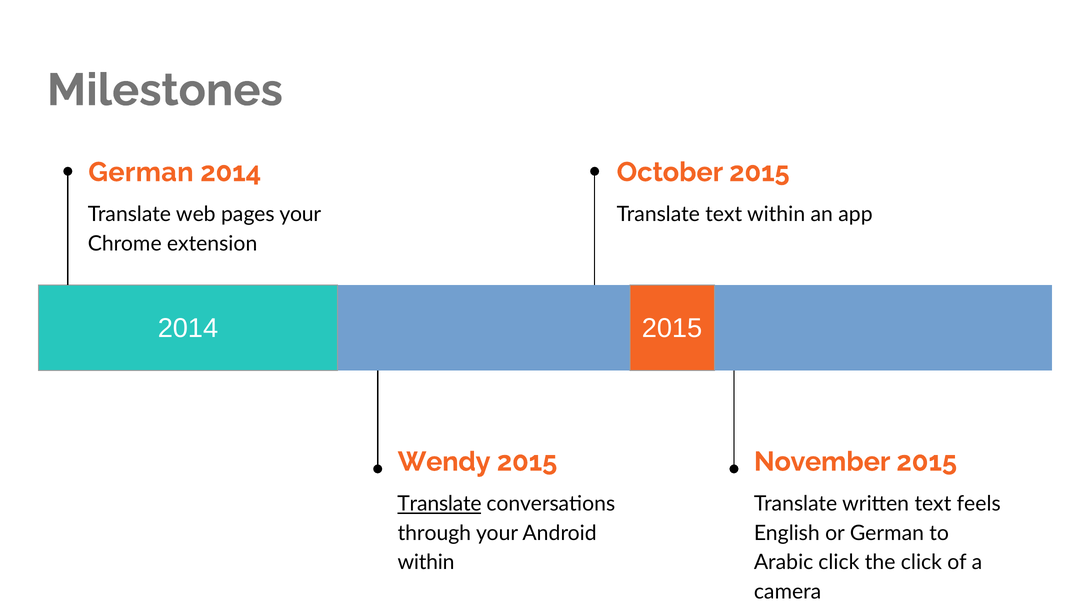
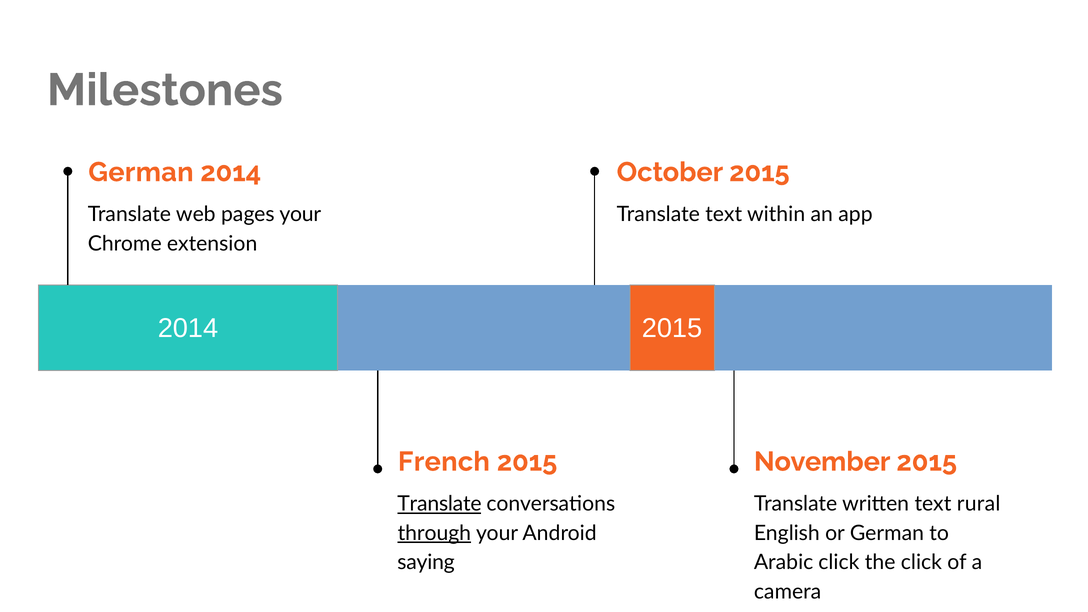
Wendy: Wendy -> French
feels: feels -> rural
through underline: none -> present
within at (426, 562): within -> saying
